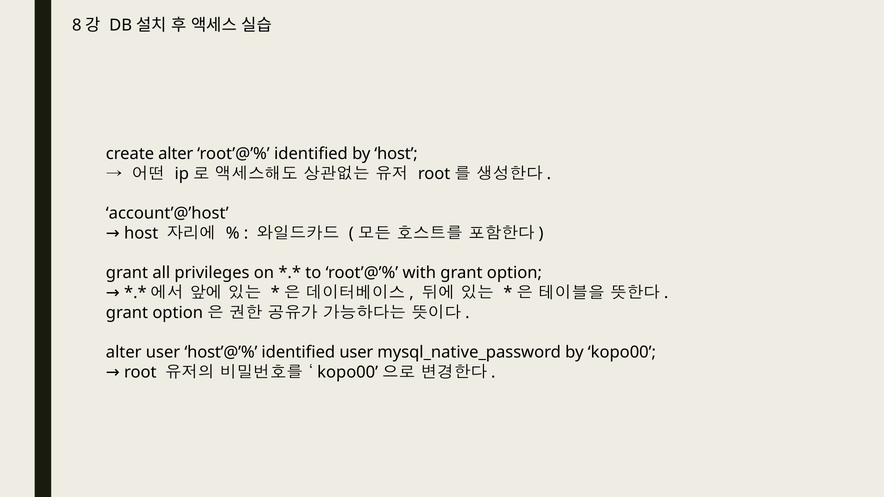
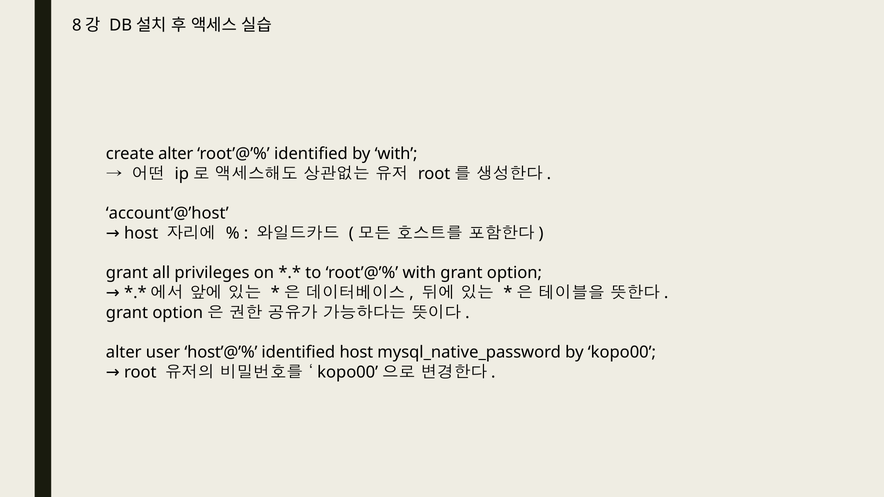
by host: host -> with
identified user: user -> host
